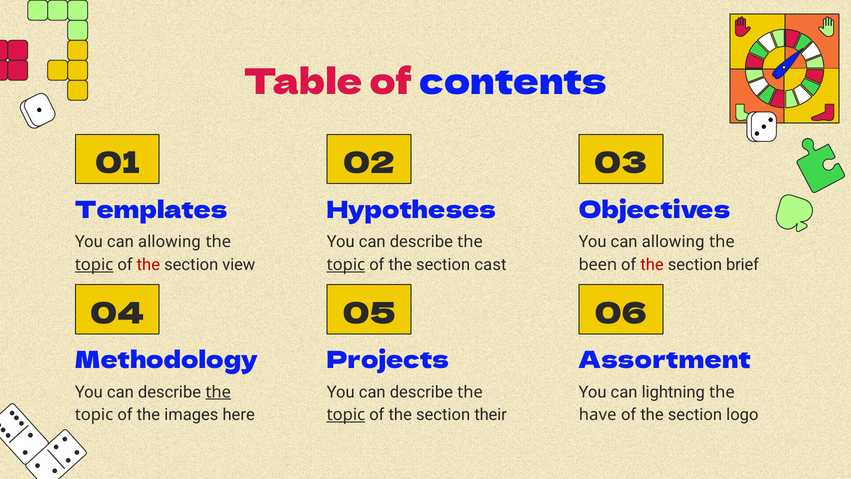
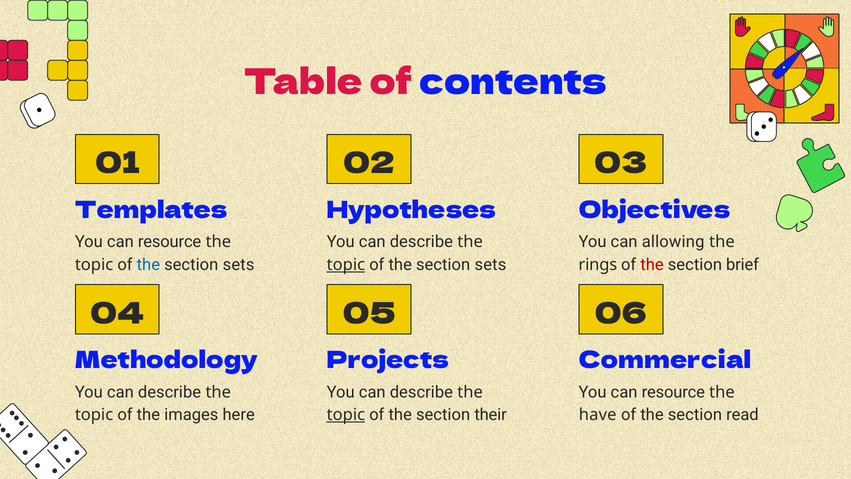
allowing at (169, 242): allowing -> resource
topic at (94, 265) underline: present -> none
the at (148, 265) colour: red -> blue
view at (239, 265): view -> sets
cast at (490, 265): cast -> sets
been: been -> rings
Assortment: Assortment -> Commercial
the at (218, 392) underline: present -> none
lightning at (673, 392): lightning -> resource
logo: logo -> read
